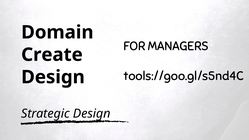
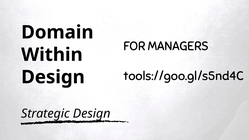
Create: Create -> Within
